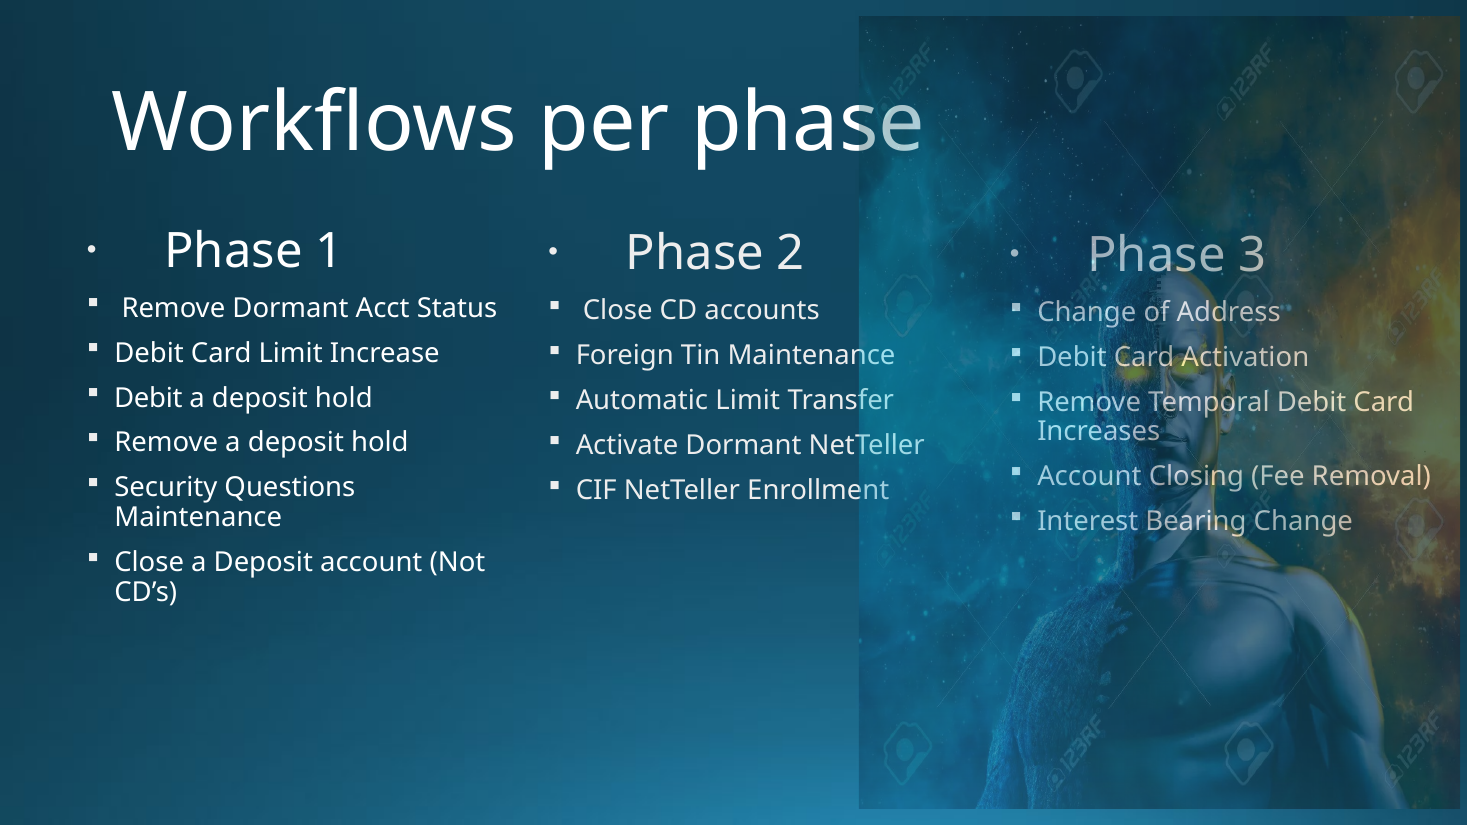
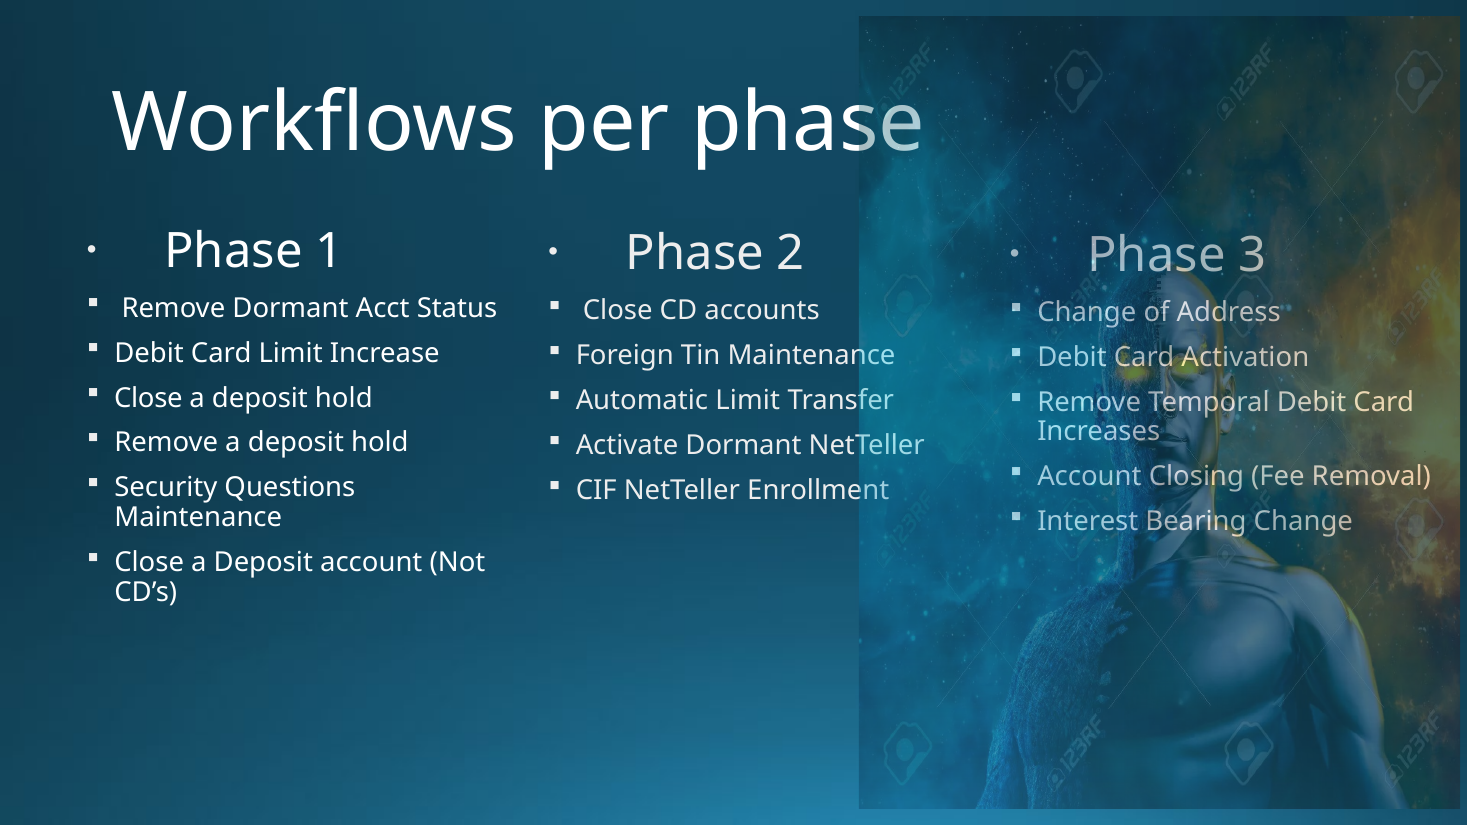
Debit at (148, 398): Debit -> Close
